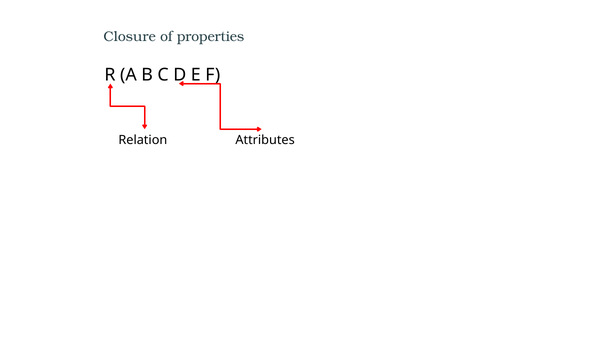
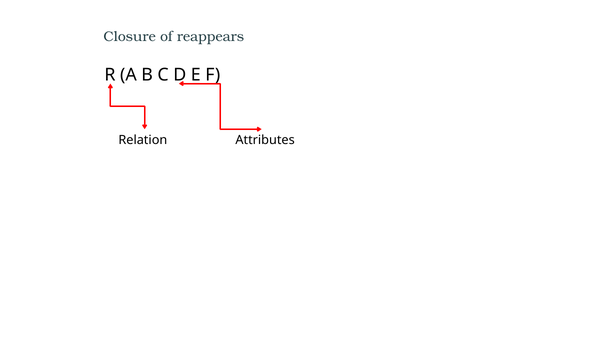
properties: properties -> reappears
